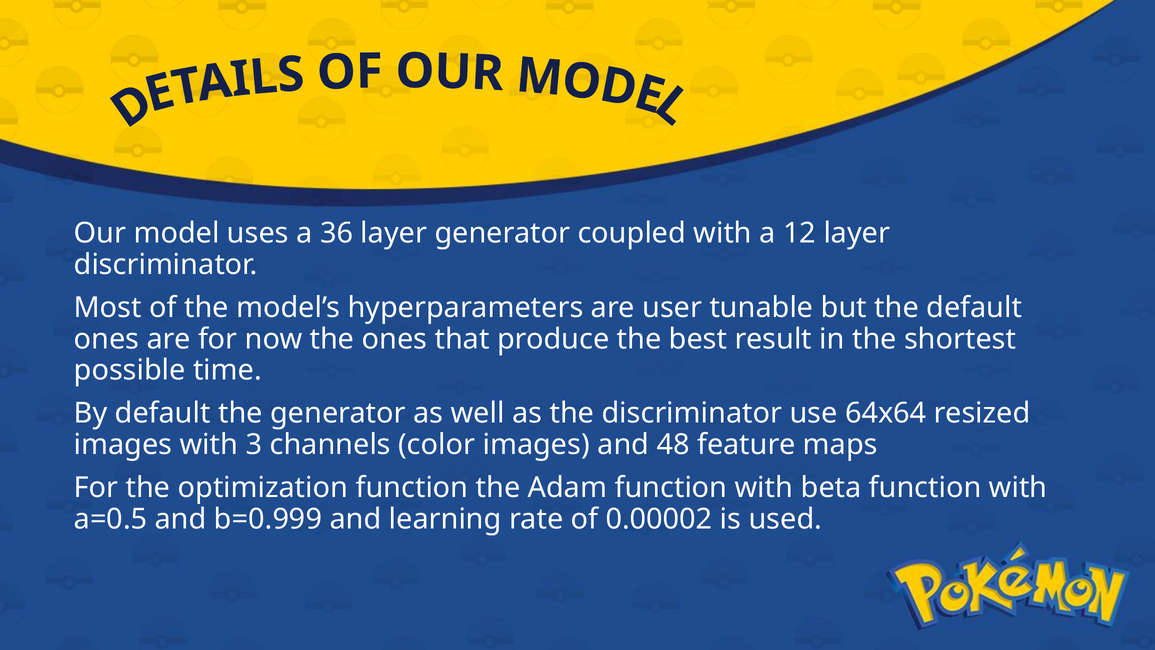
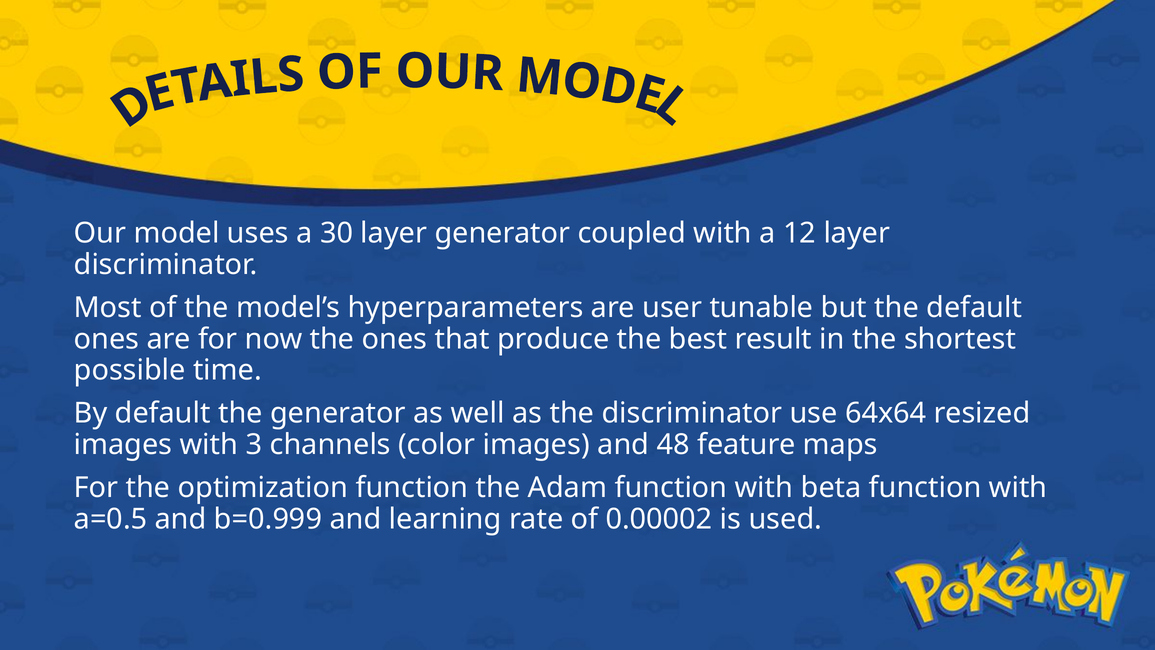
36: 36 -> 30
